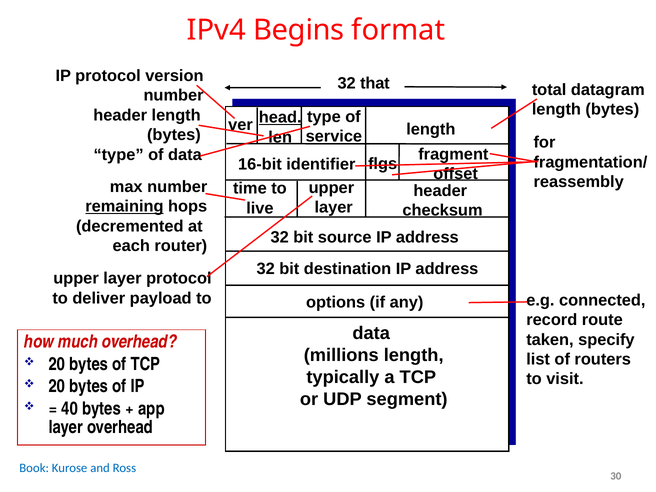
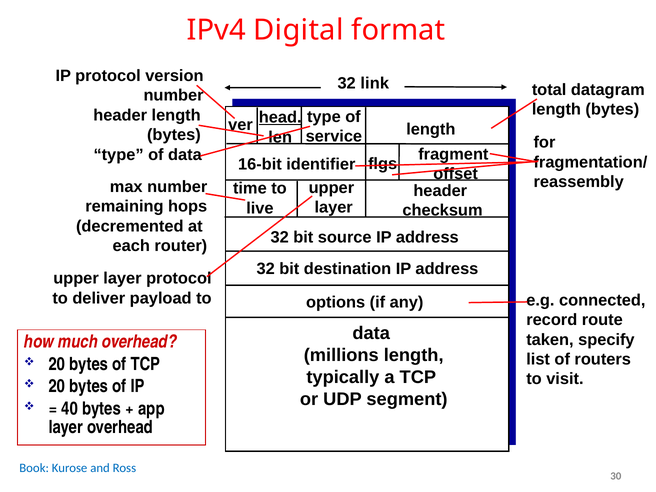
Begins: Begins -> Digital
that: that -> link
remaining underline: present -> none
